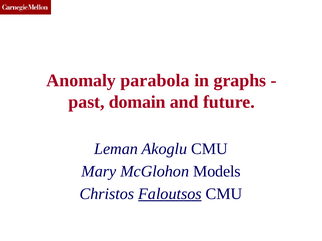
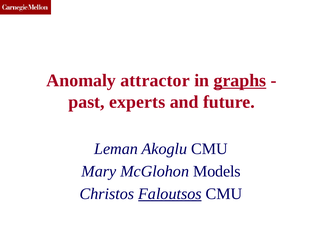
parabola: parabola -> attractor
graphs underline: none -> present
domain: domain -> experts
